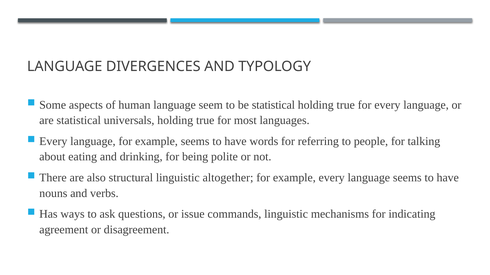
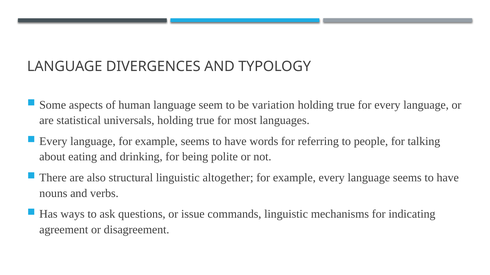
be statistical: statistical -> variation
